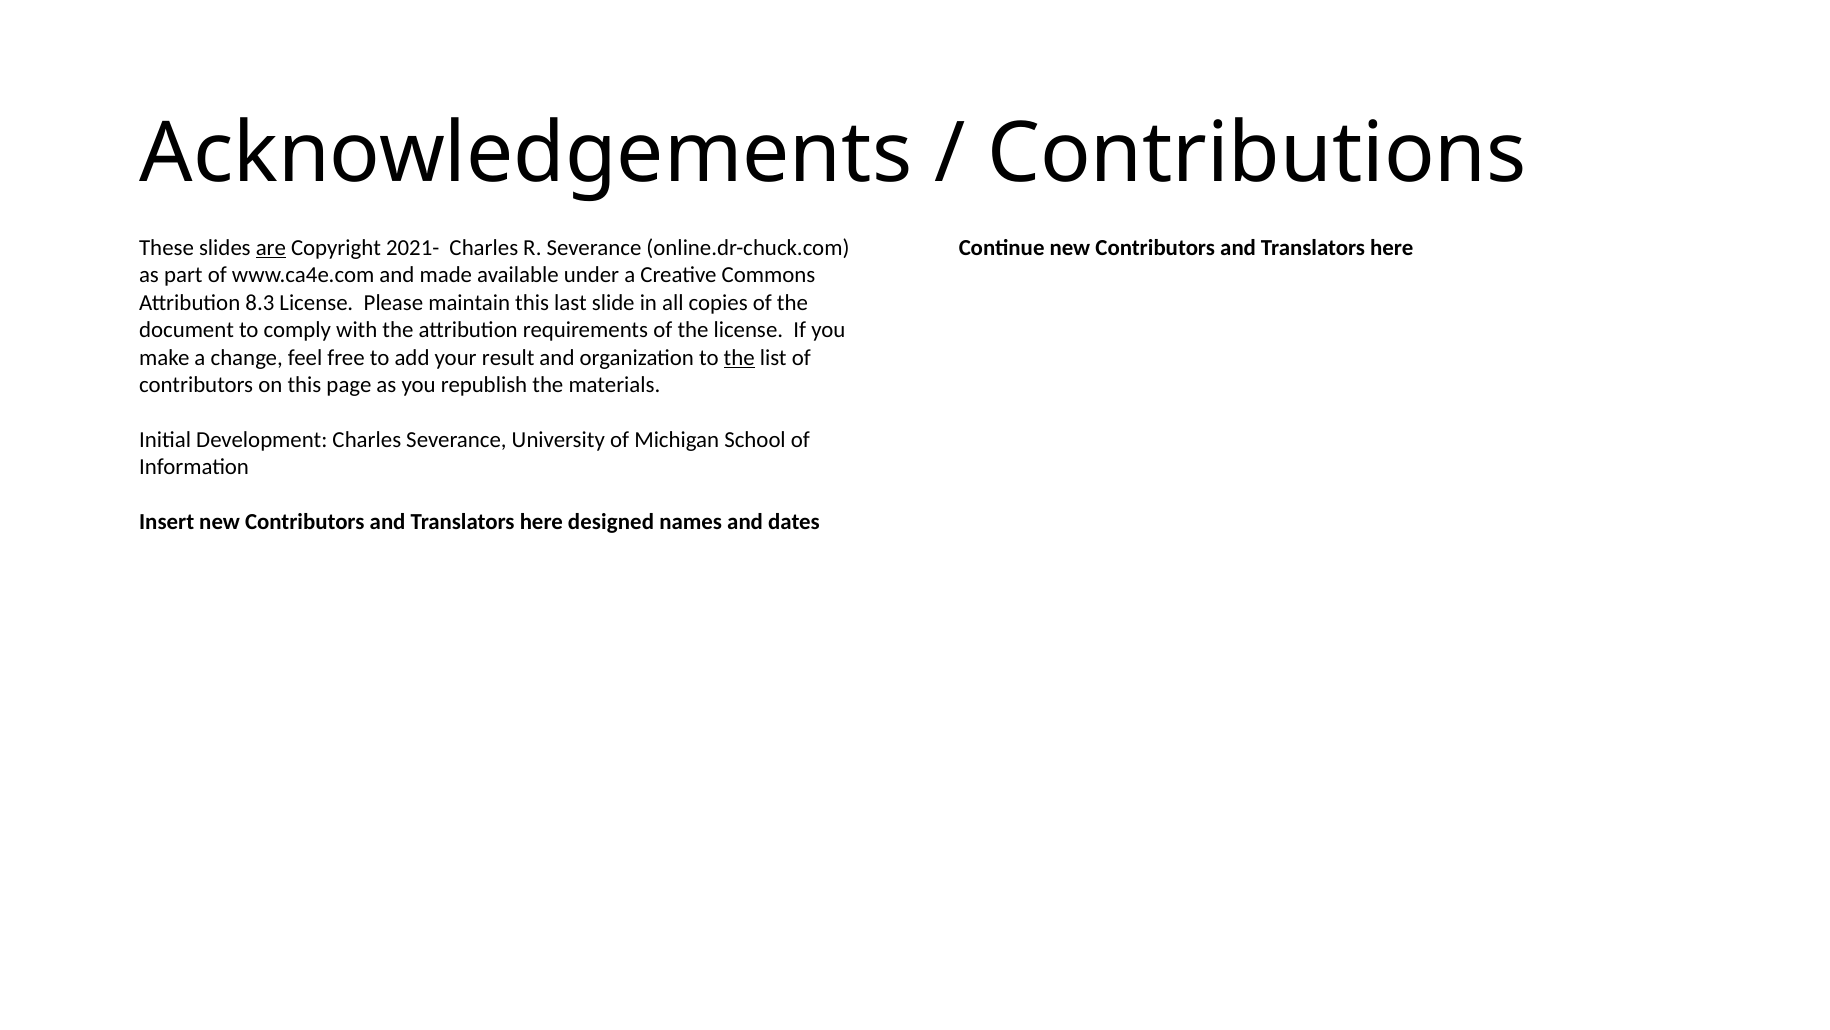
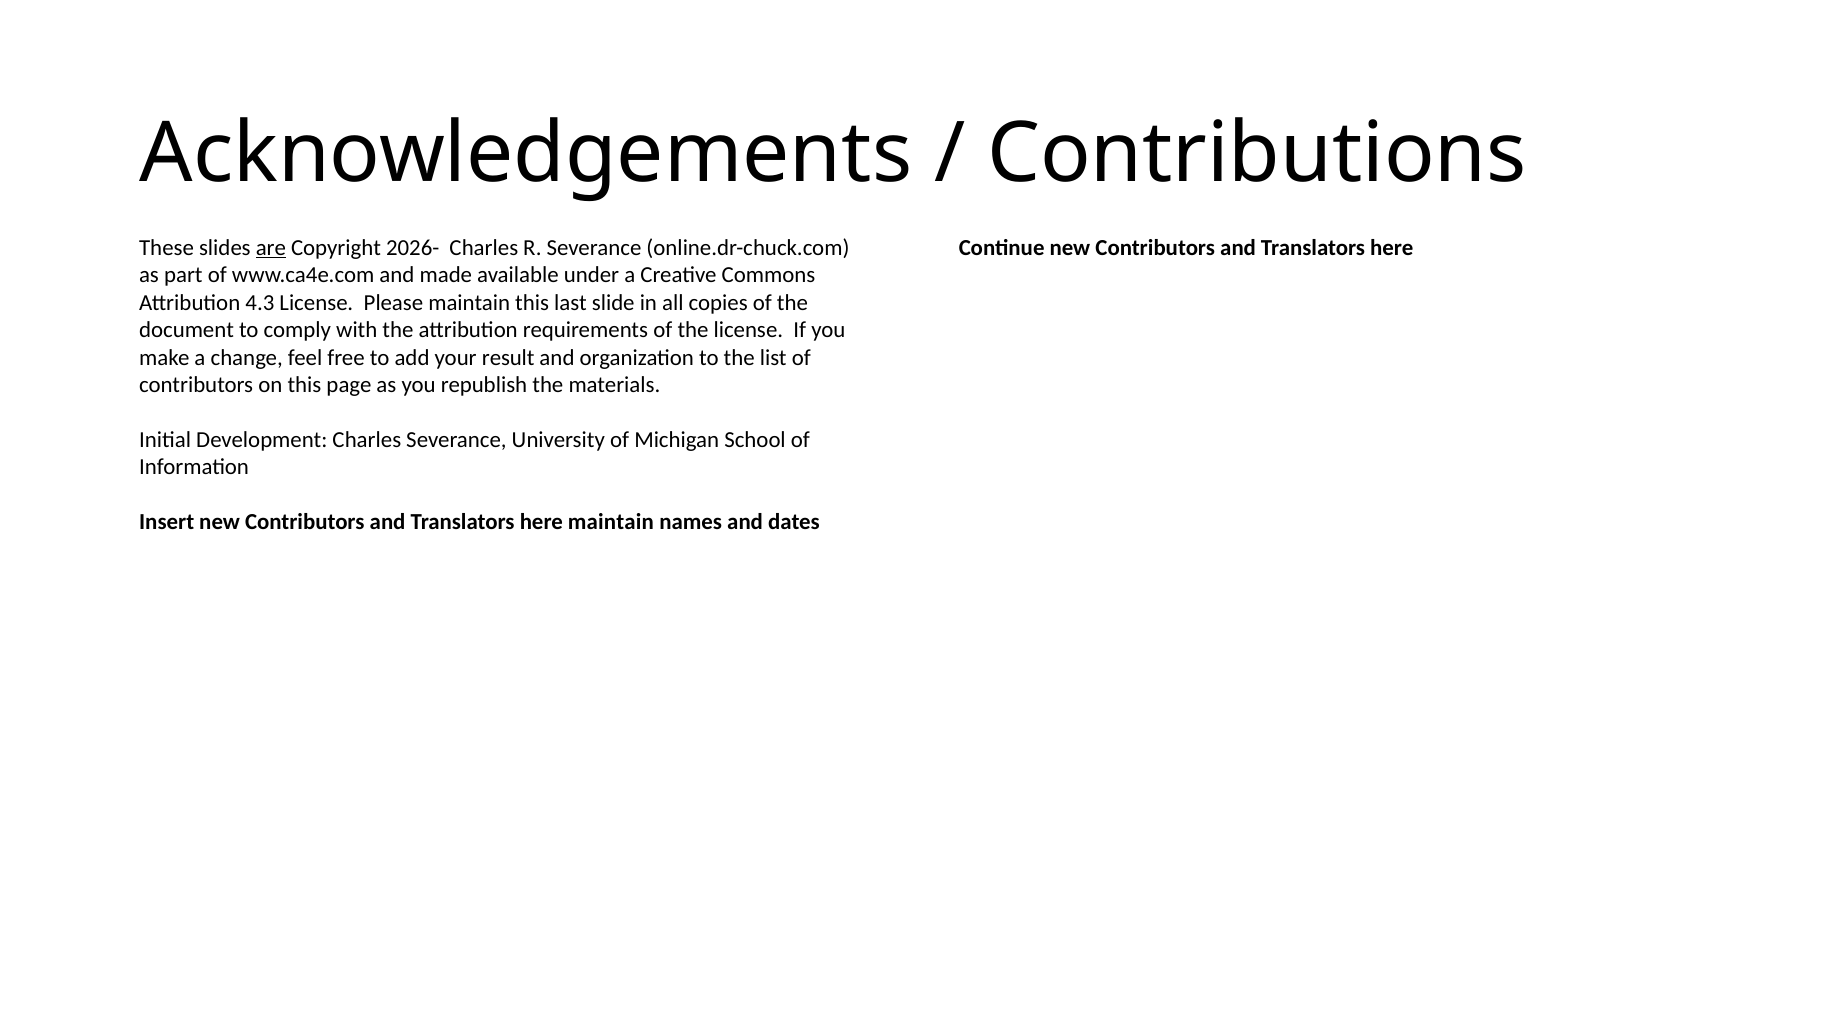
2021-: 2021- -> 2026-
8.3: 8.3 -> 4.3
the at (739, 357) underline: present -> none
here designed: designed -> maintain
